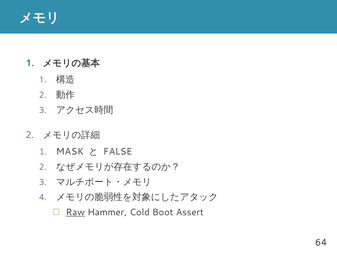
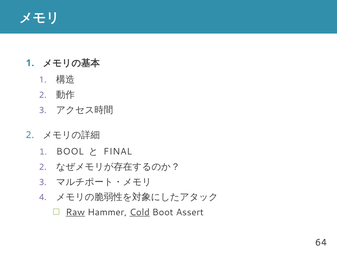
MASK: MASK -> BOOL
FALSE: FALSE -> FINAL
Cold underline: none -> present
